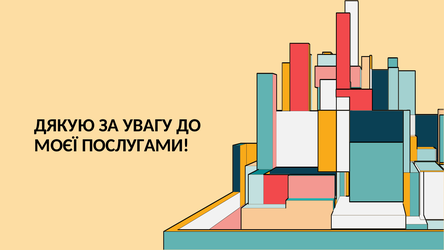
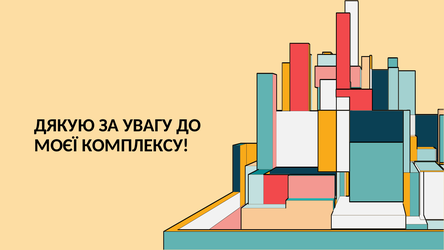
ПОСЛУГАМИ: ПОСЛУГАМИ -> КОМПЛЕКСУ
